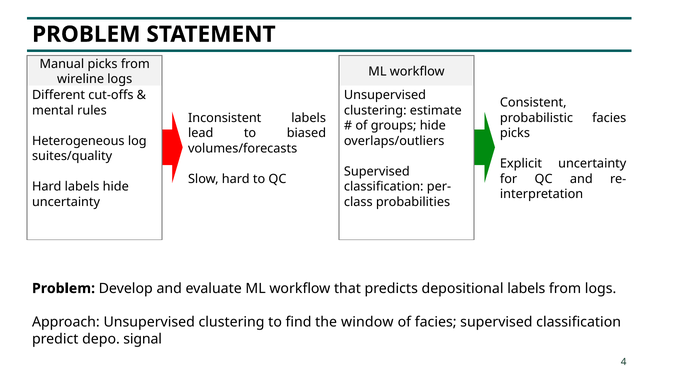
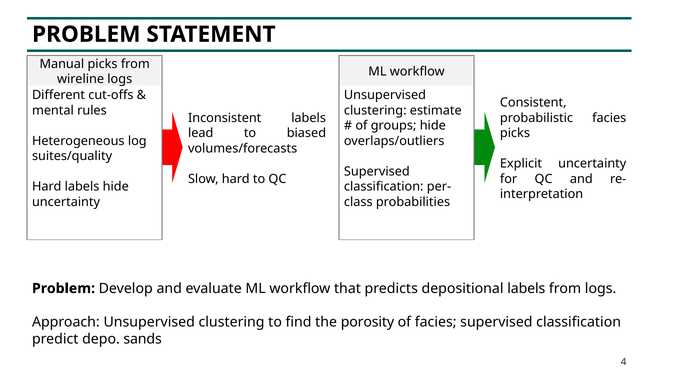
window: window -> porosity
signal: signal -> sands
